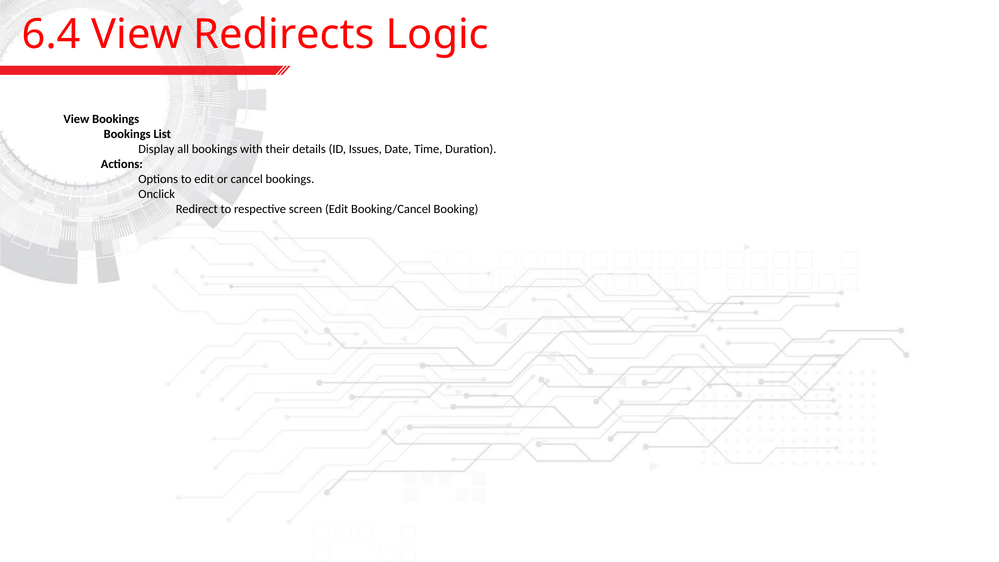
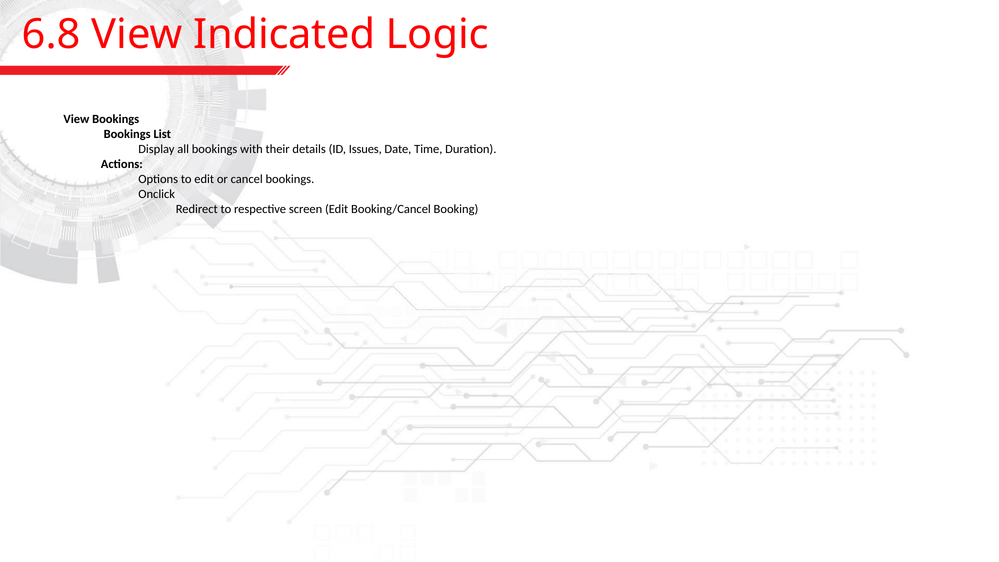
6.4: 6.4 -> 6.8
Redirects: Redirects -> Indicated
